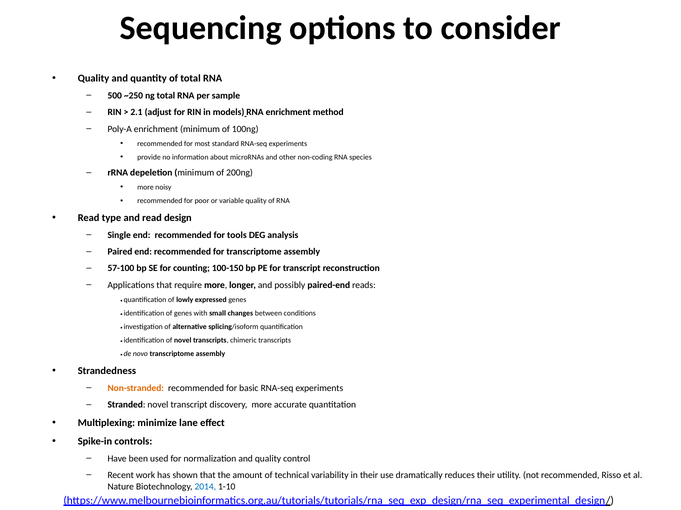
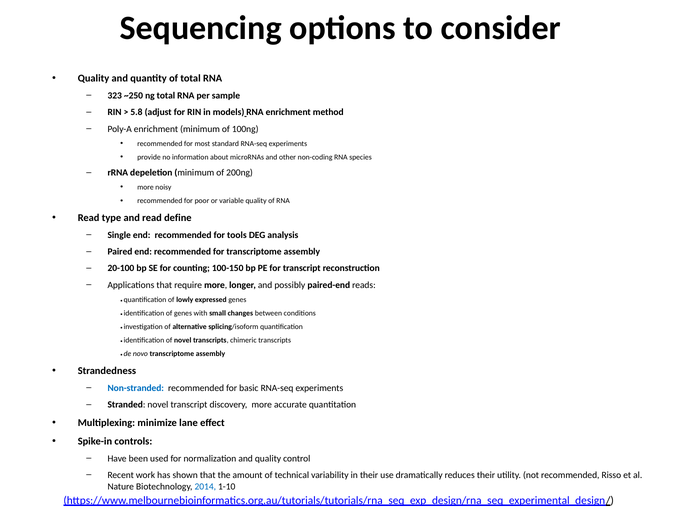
500: 500 -> 323
2.1: 2.1 -> 5.8
design: design -> define
57-100: 57-100 -> 20-100
Non-stranded colour: orange -> blue
